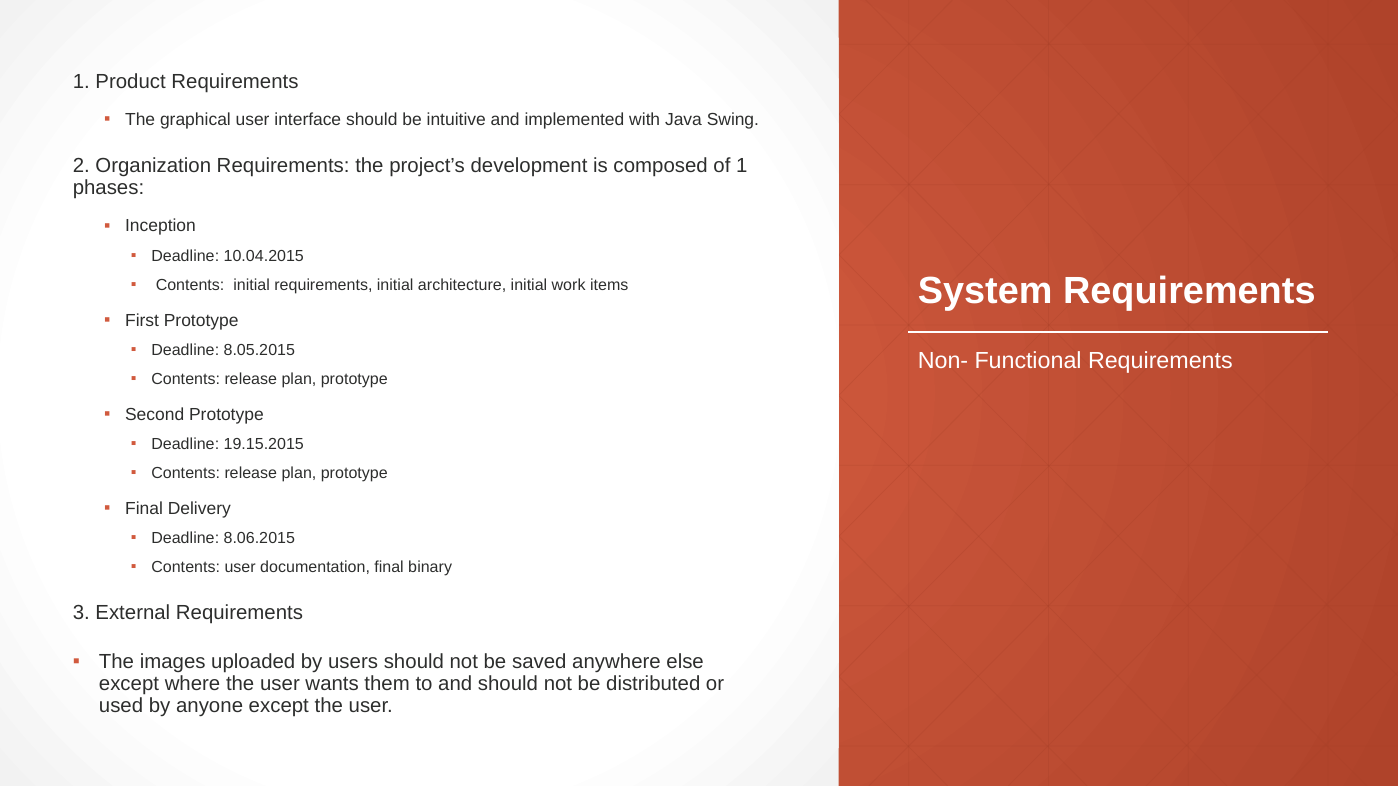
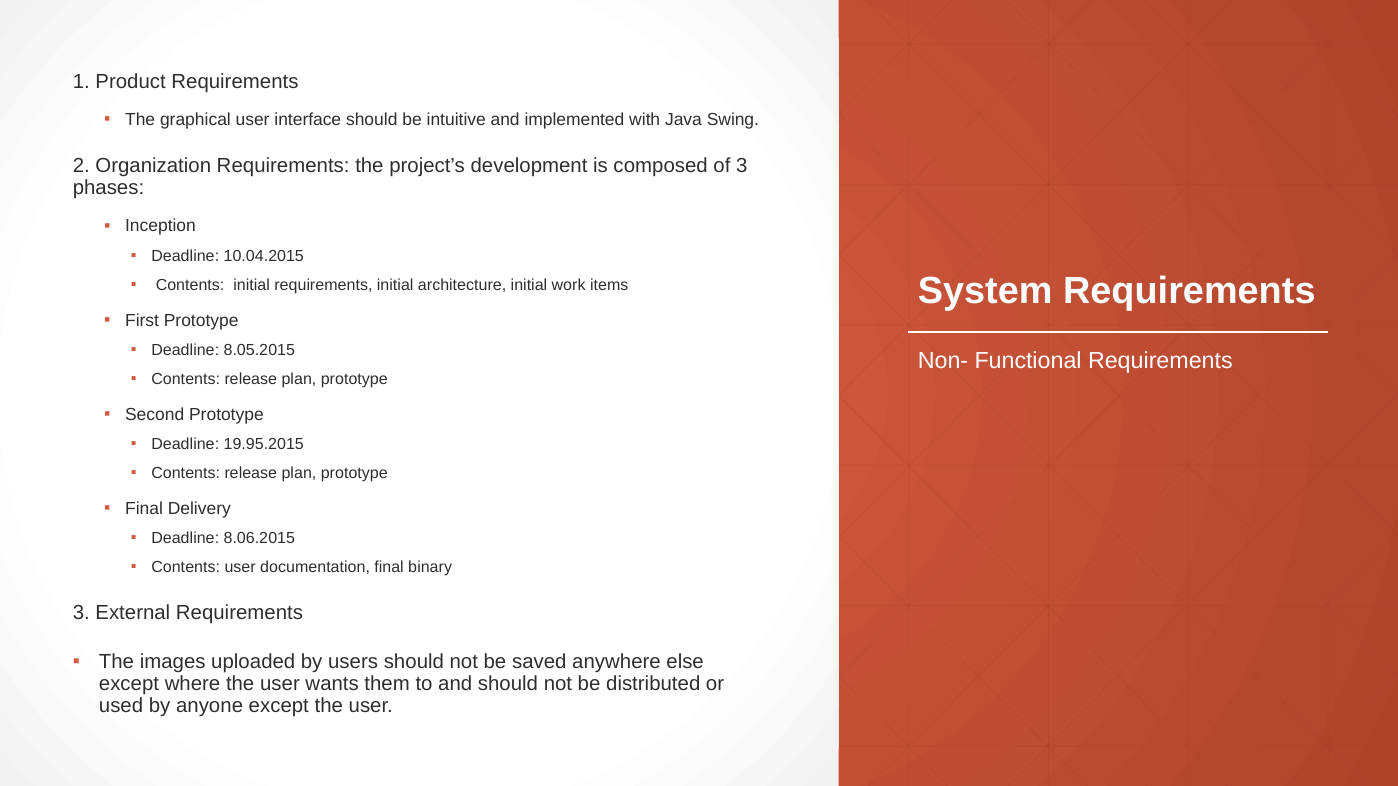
of 1: 1 -> 3
19.15.2015: 19.15.2015 -> 19.95.2015
